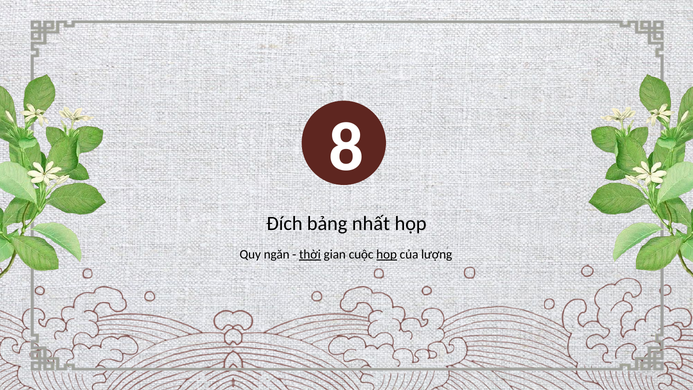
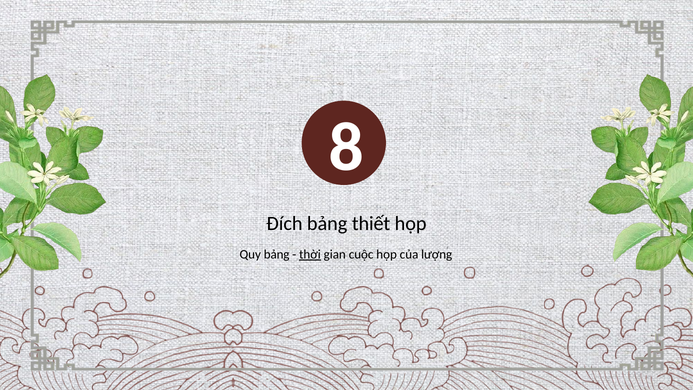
nhất: nhất -> thiết
Quy ngăn: ngăn -> bảng
họp at (387, 254) underline: present -> none
